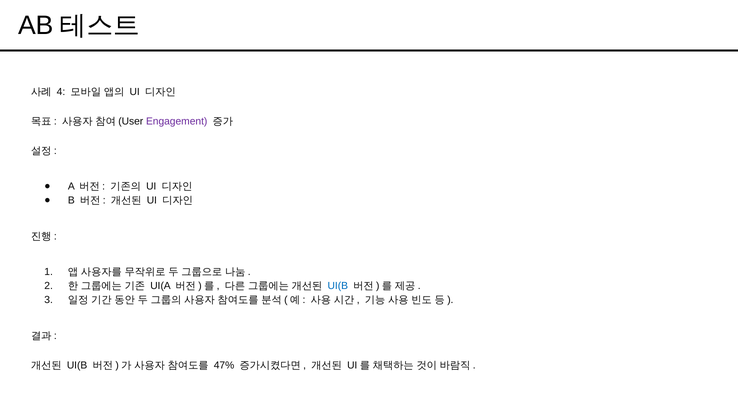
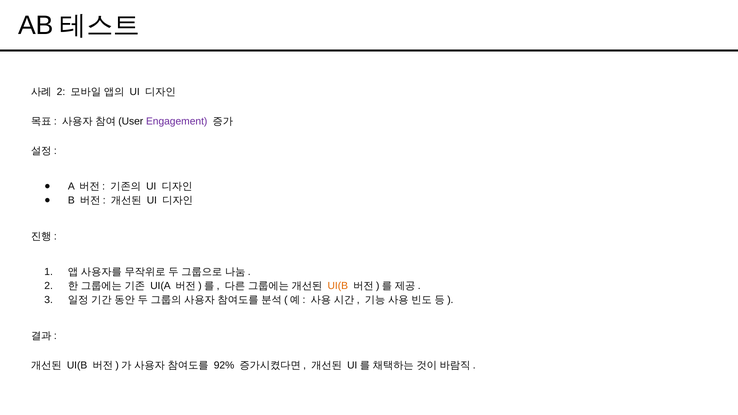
4 at (61, 92): 4 -> 2
UI(B at (338, 286) colour: blue -> orange
47%: 47% -> 92%
